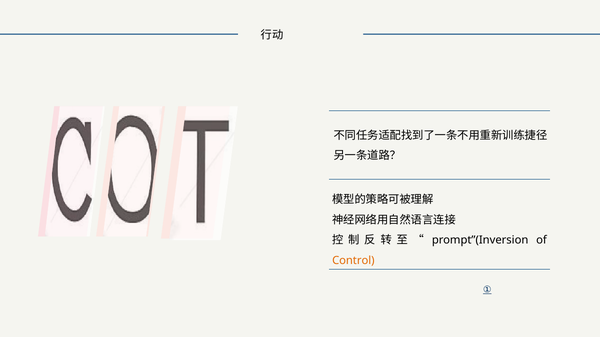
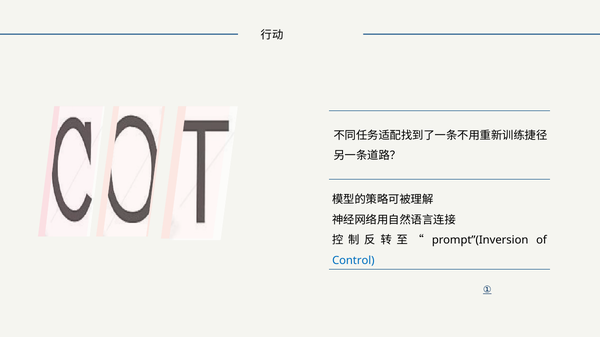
Control colour: orange -> blue
